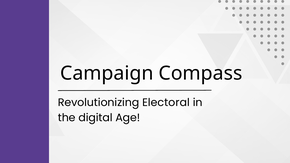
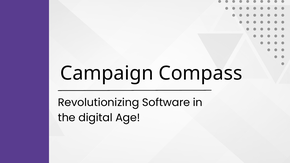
Electoral: Electoral -> Software
